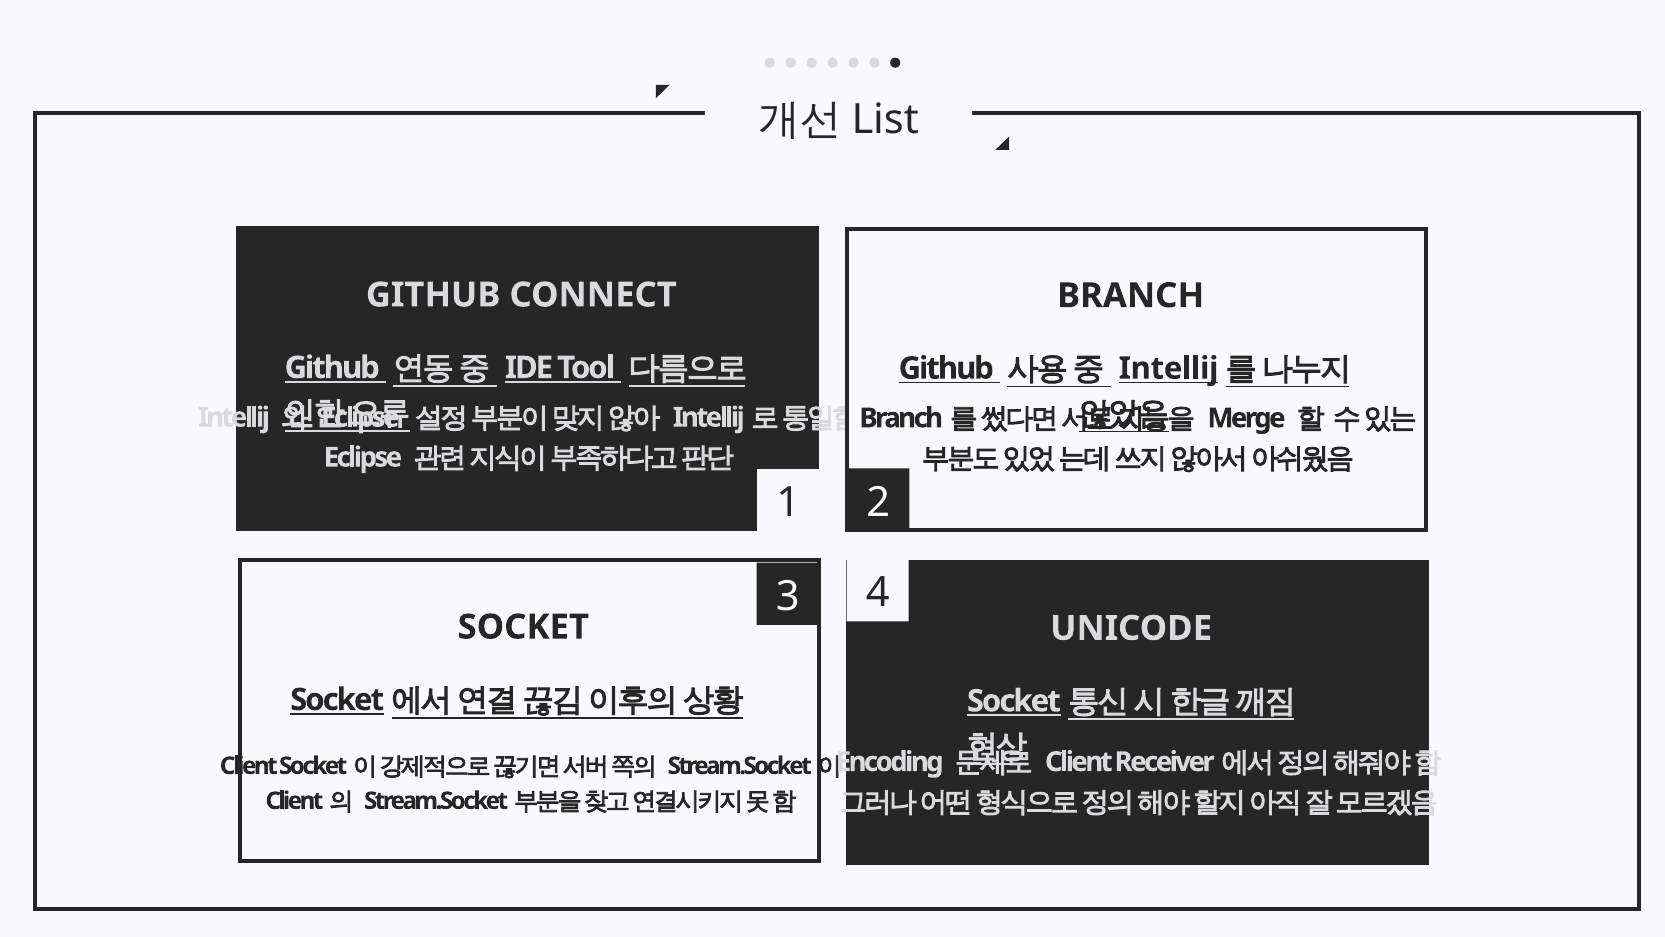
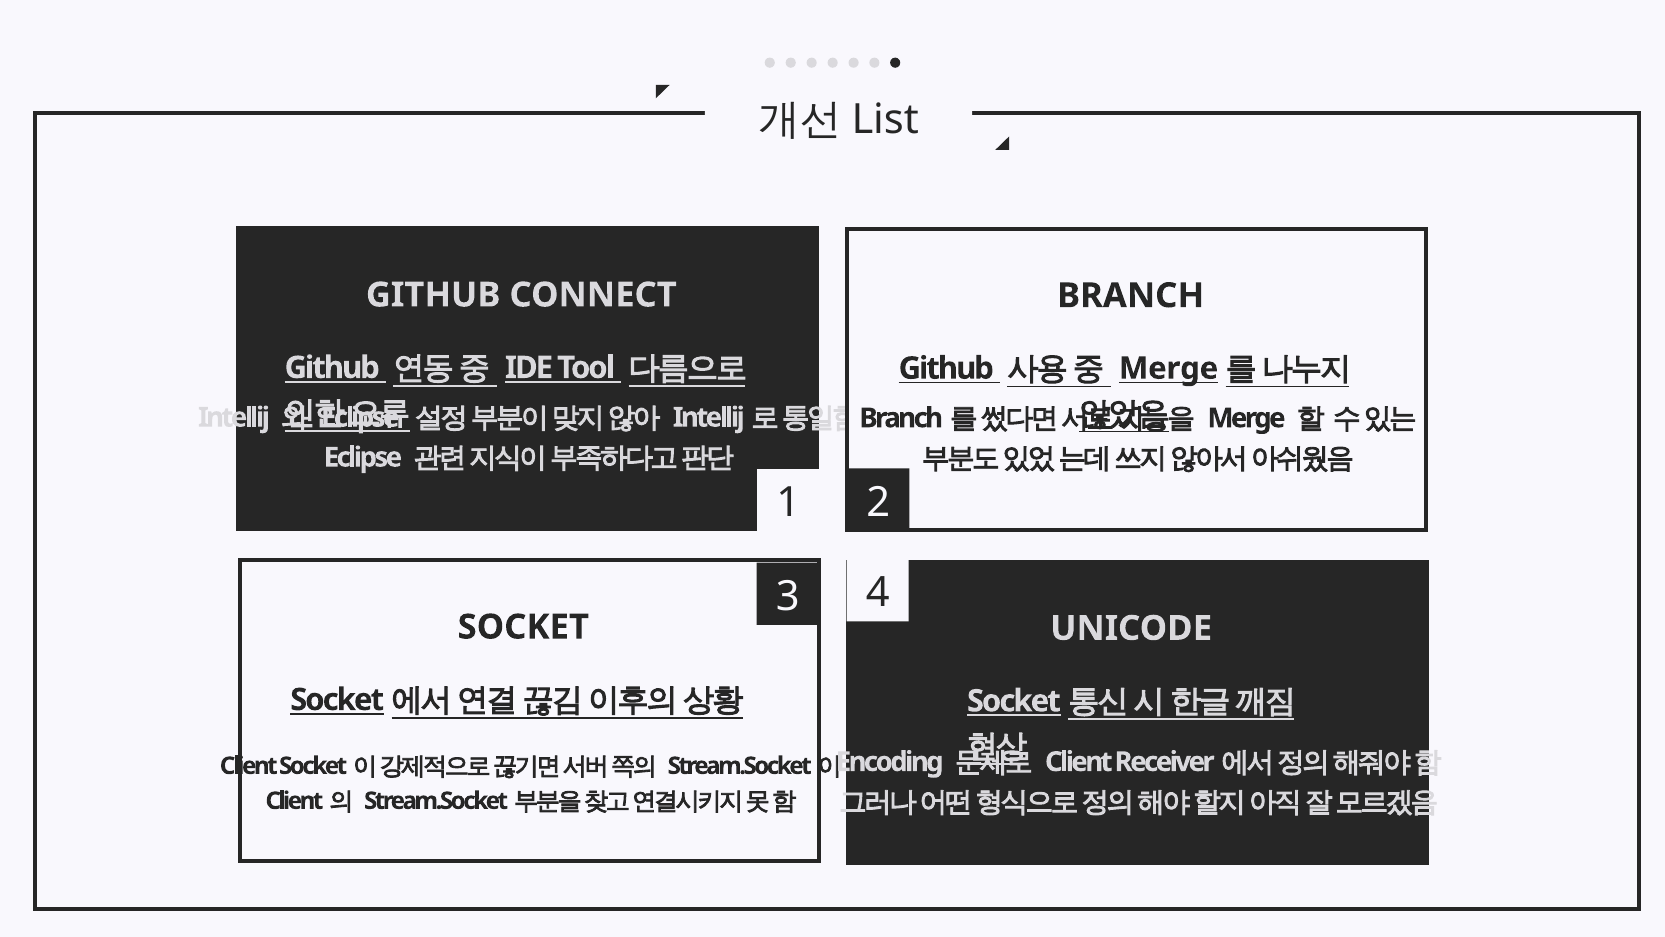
Intellij at (1169, 368): Intellij -> Merge
